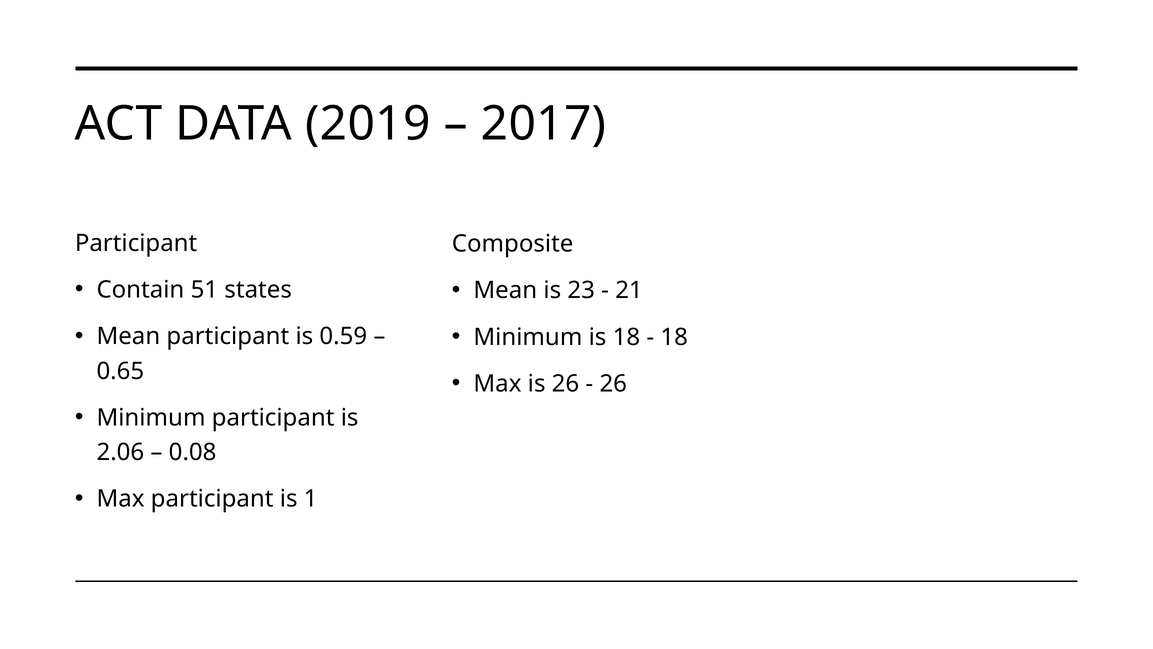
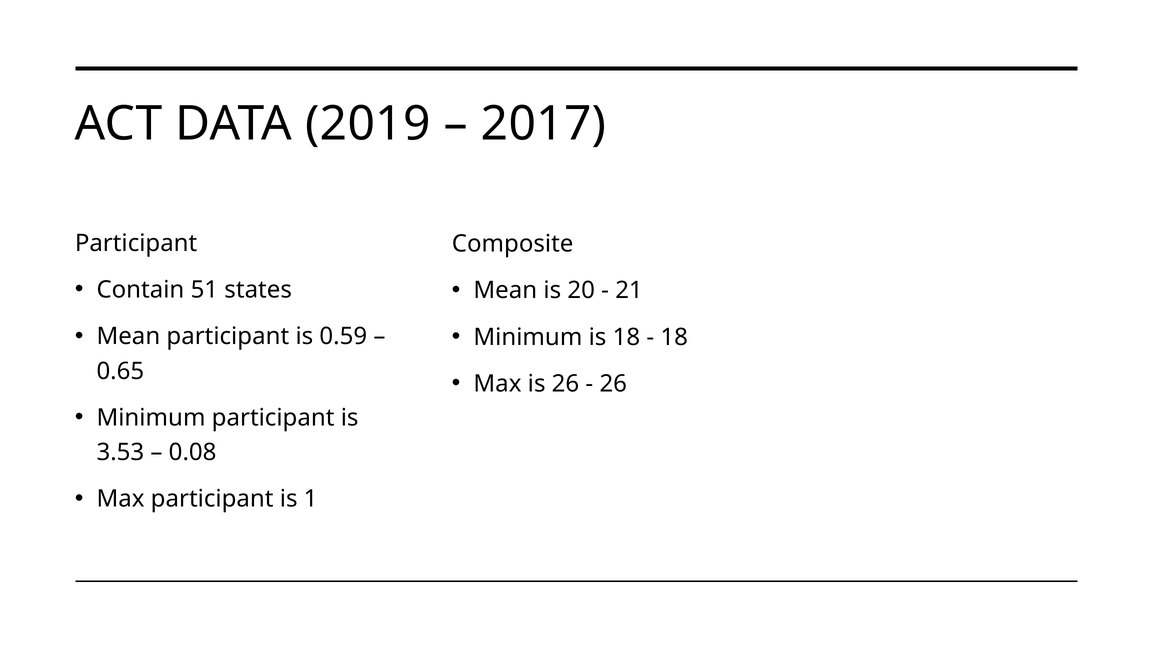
23: 23 -> 20
2.06: 2.06 -> 3.53
